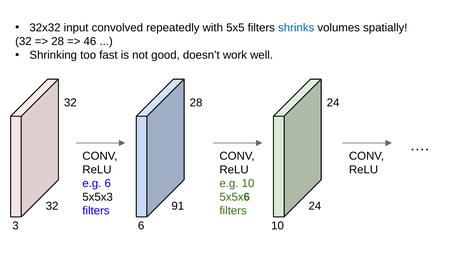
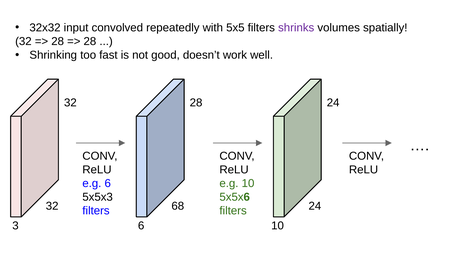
shrinks colour: blue -> purple
46 at (90, 42): 46 -> 28
91: 91 -> 68
